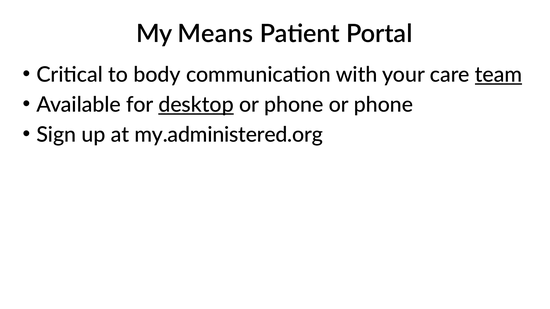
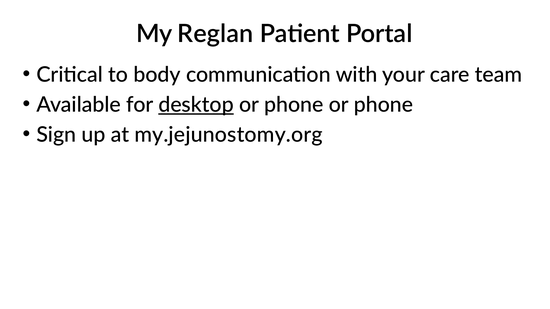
Means: Means -> Reglan
team underline: present -> none
my.administered.org: my.administered.org -> my.jejunostomy.org
